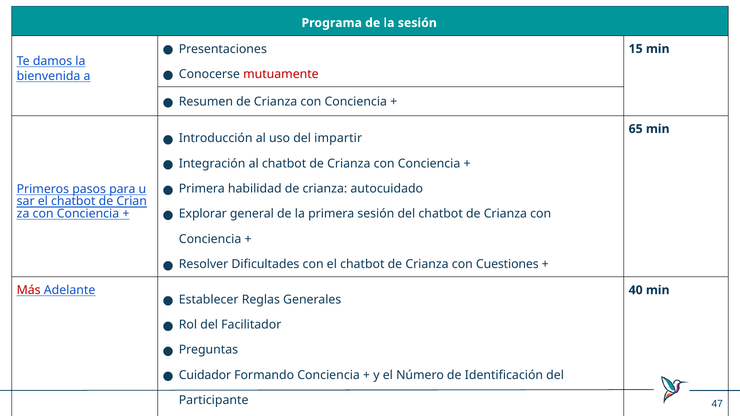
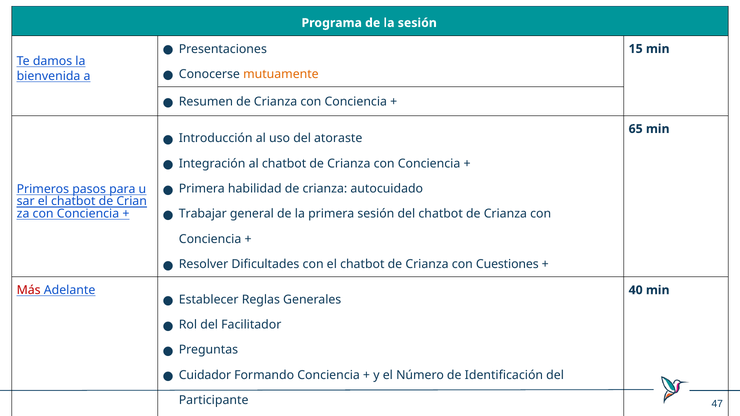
mutuamente colour: red -> orange
impartir: impartir -> atoraste
Explorar: Explorar -> Trabajar
